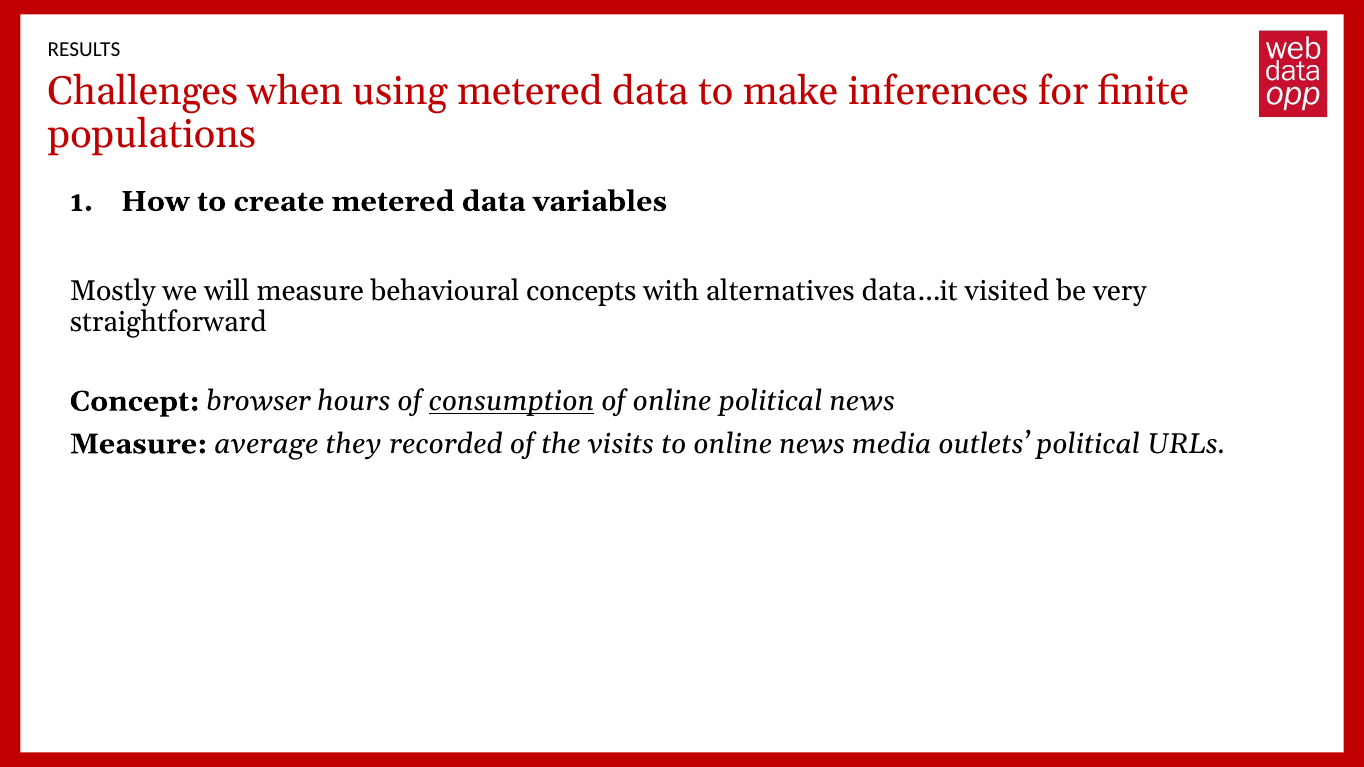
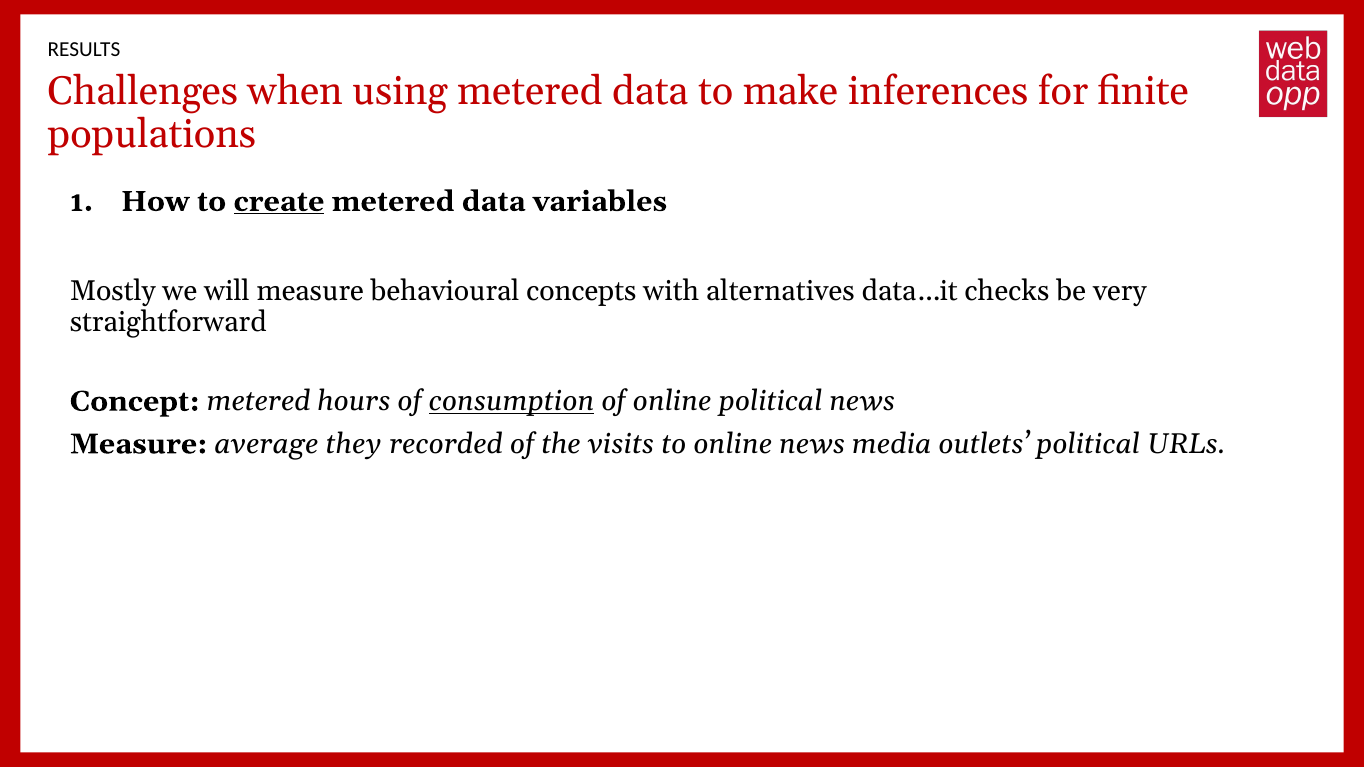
create underline: none -> present
visited: visited -> checks
Concept browser: browser -> metered
